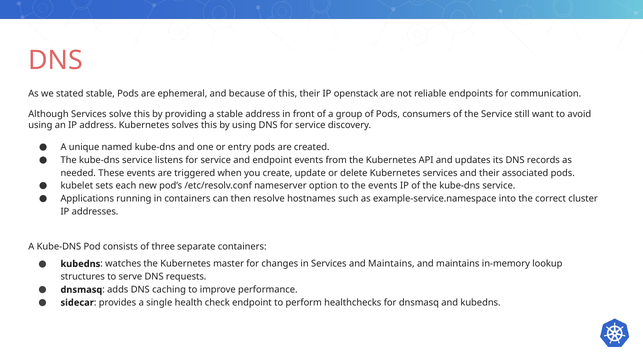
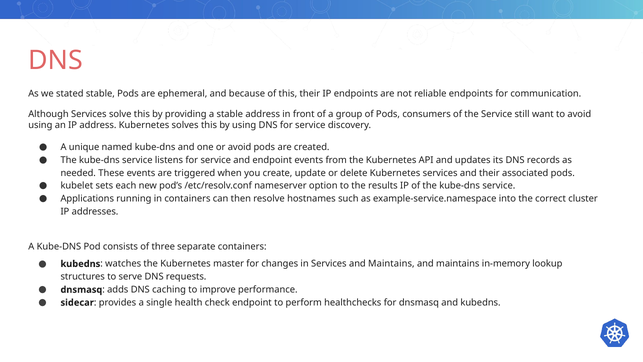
IP openstack: openstack -> endpoints
or entry: entry -> avoid
the events: events -> results
